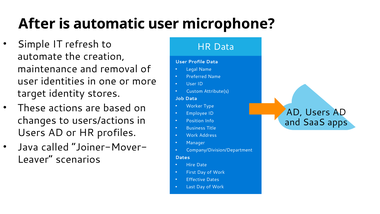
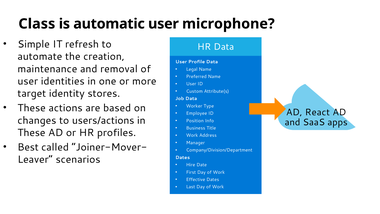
After: After -> Class
AD Users: Users -> React
Users at (31, 133): Users -> These
Java: Java -> Best
